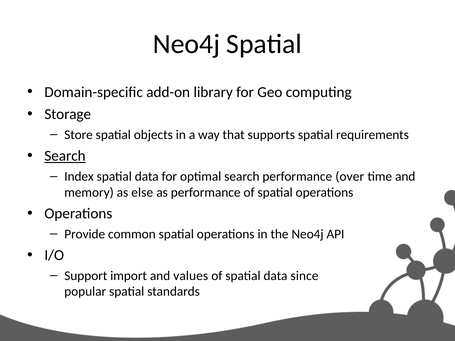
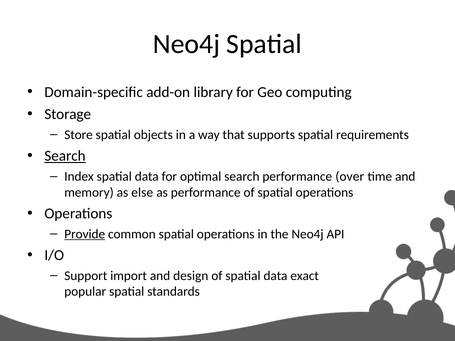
Provide underline: none -> present
values: values -> design
since: since -> exact
